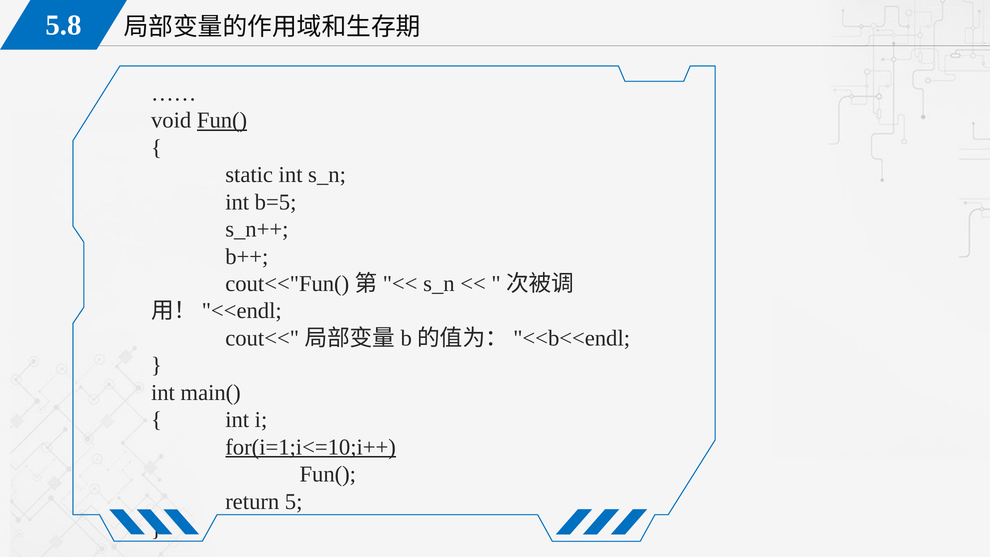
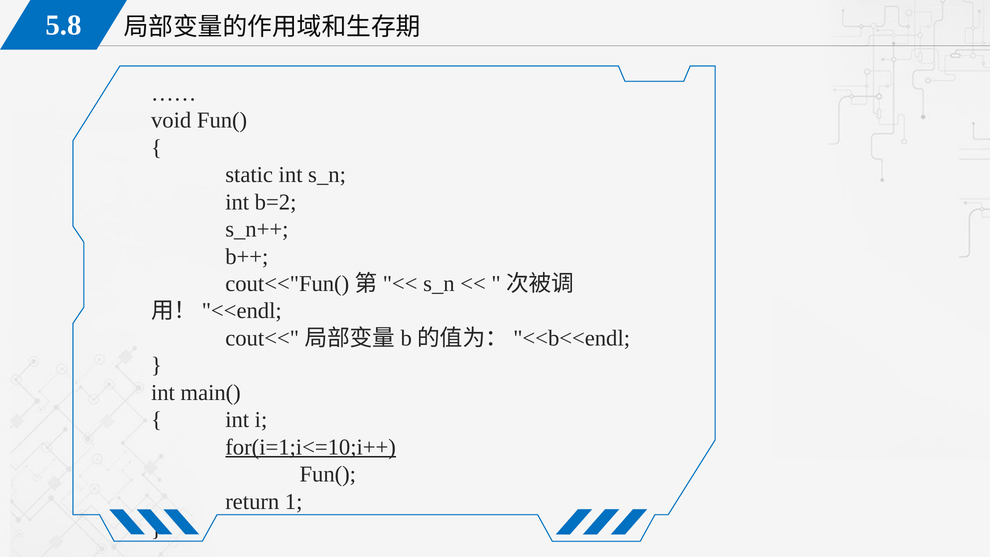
Fun( at (222, 120) underline: present -> none
b=5: b=5 -> b=2
5: 5 -> 1
